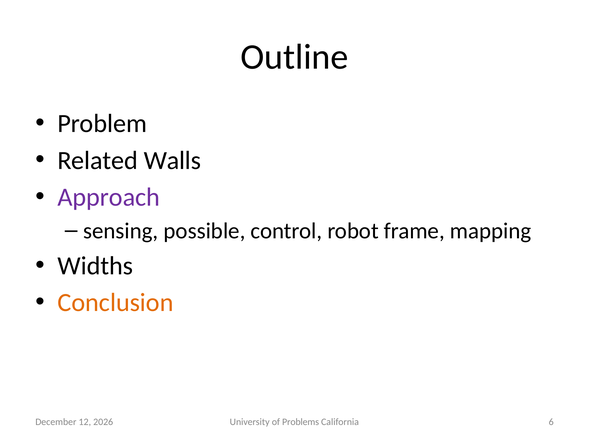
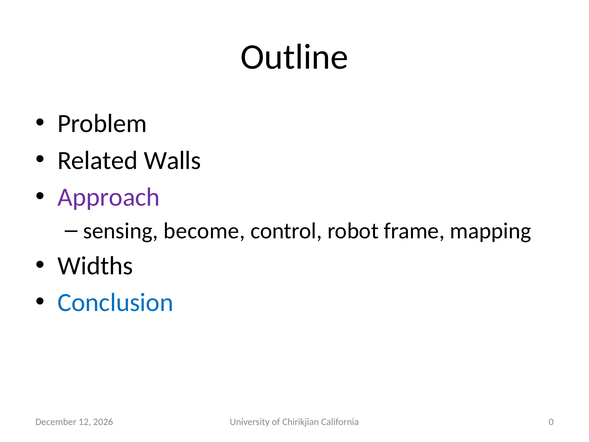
possible: possible -> become
Conclusion colour: orange -> blue
Problems: Problems -> Chirikjian
6: 6 -> 0
